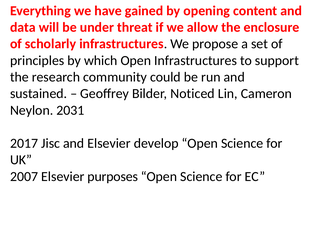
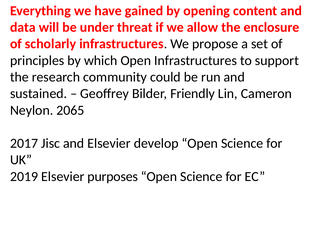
Noticed: Noticed -> Friendly
2031: 2031 -> 2065
2007: 2007 -> 2019
